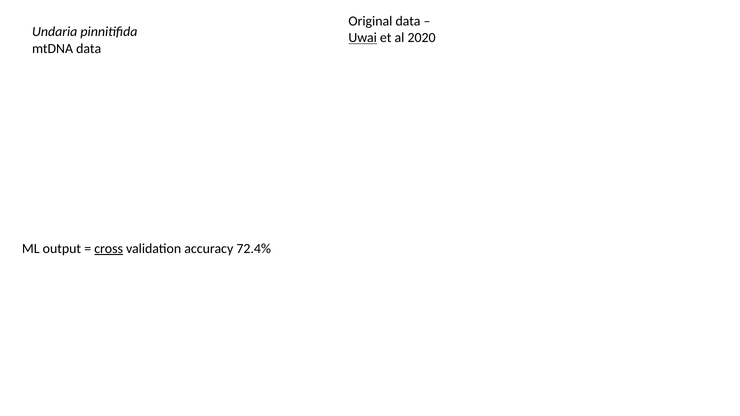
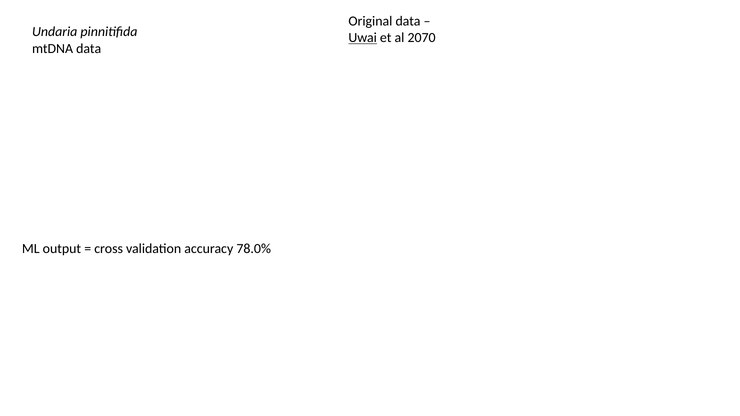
2020: 2020 -> 2070
cross underline: present -> none
72.4%: 72.4% -> 78.0%
